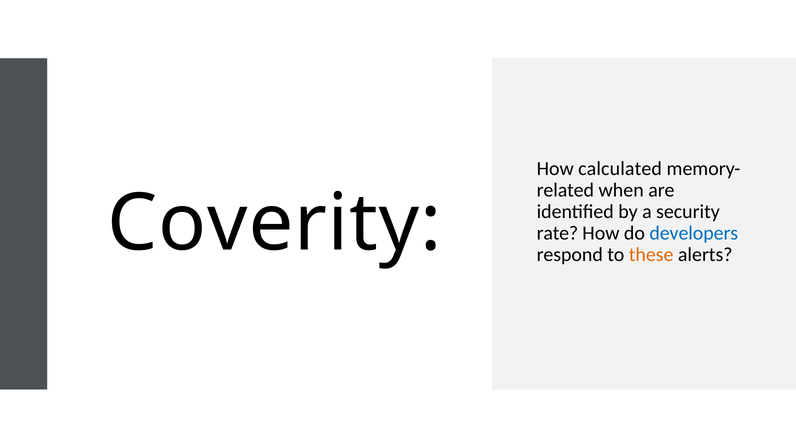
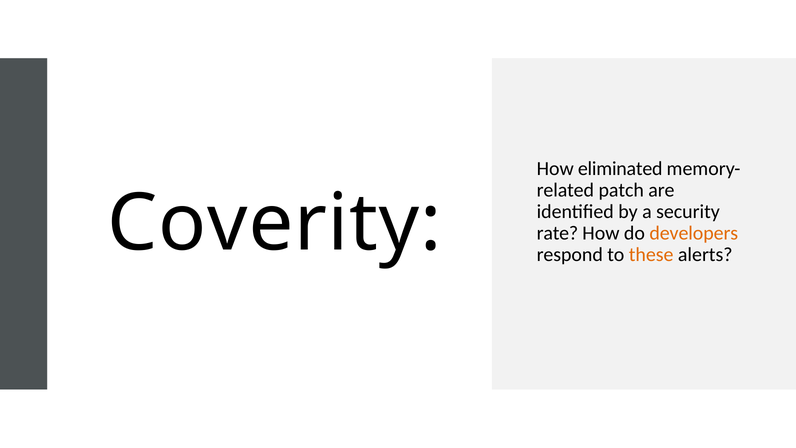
calculated: calculated -> eliminated
when: when -> patch
developers colour: blue -> orange
